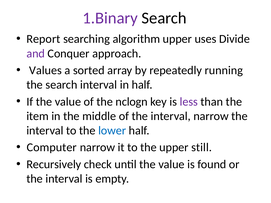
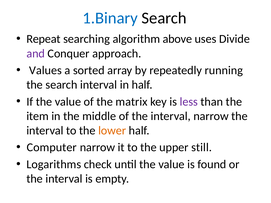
1.Binary colour: purple -> blue
Report: Report -> Repeat
algorithm upper: upper -> above
nclogn: nclogn -> matrix
lower colour: blue -> orange
Recursively: Recursively -> Logarithms
